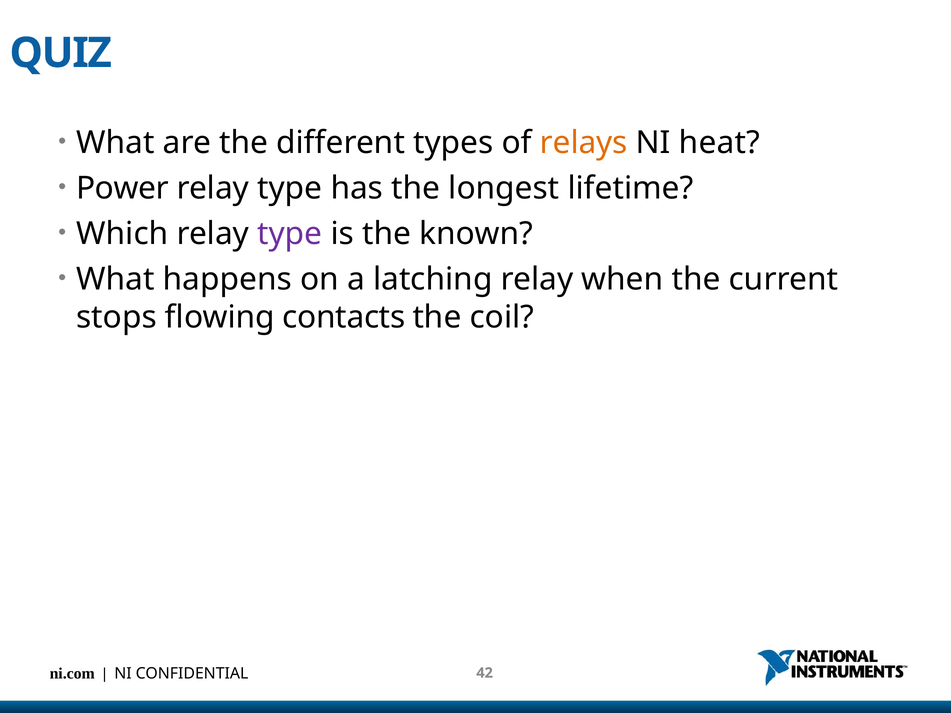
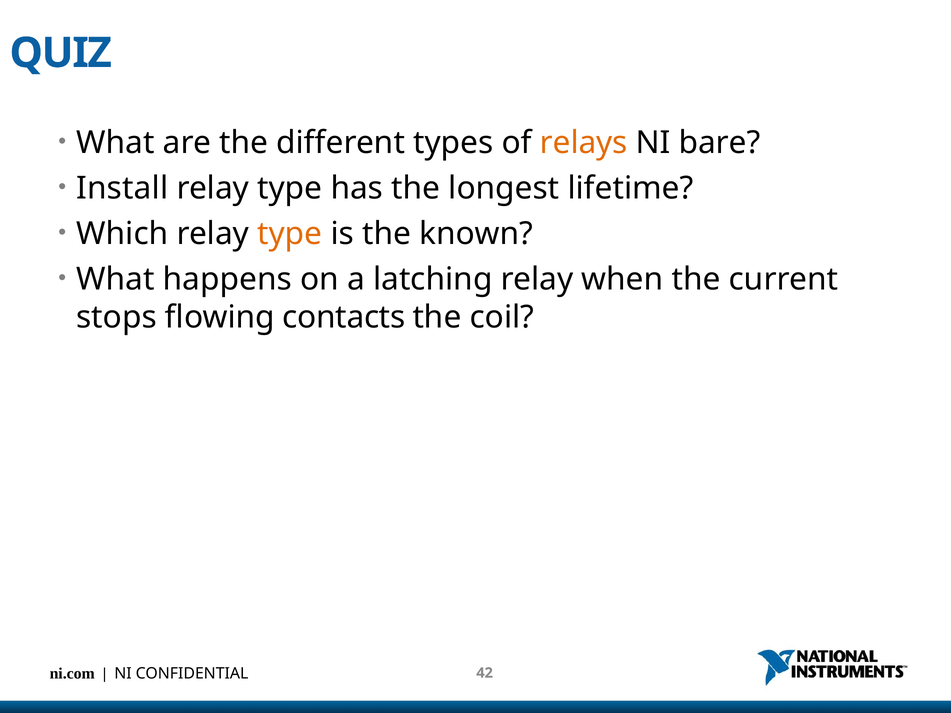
heat: heat -> bare
Power: Power -> Install
type at (290, 234) colour: purple -> orange
